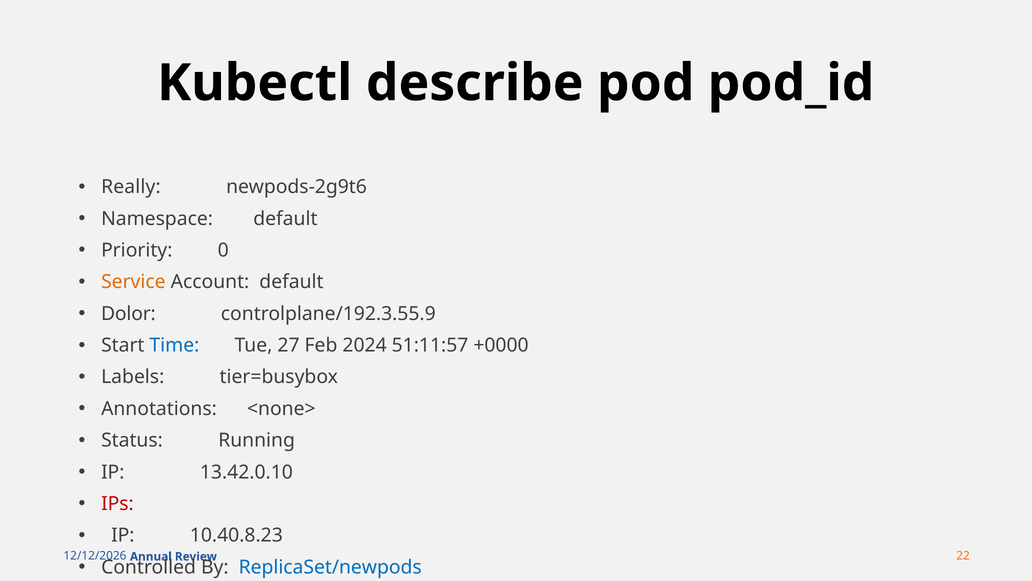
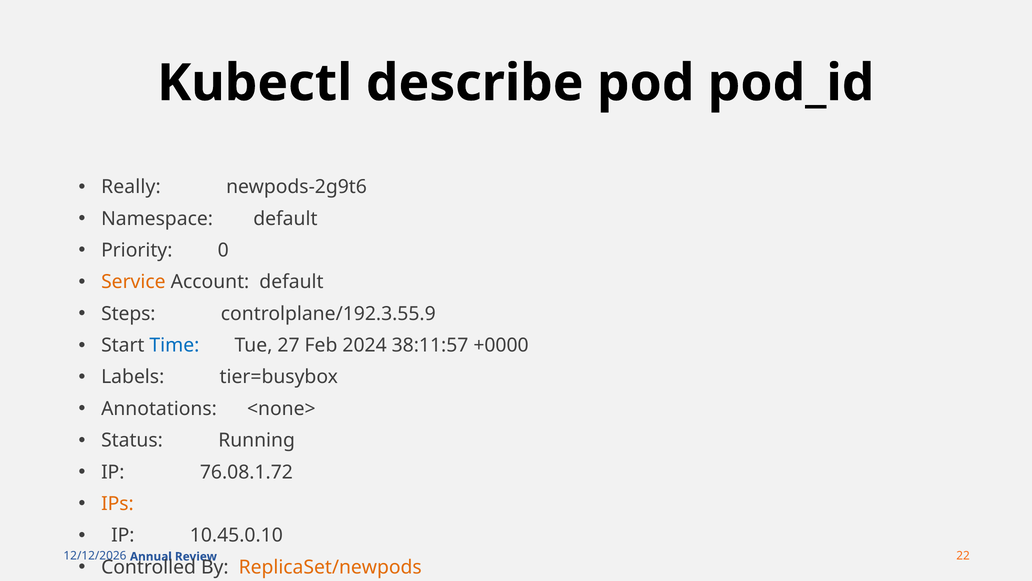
Dolor: Dolor -> Steps
51:11:57: 51:11:57 -> 38:11:57
13.42.0.10: 13.42.0.10 -> 76.08.1.72
IPs colour: red -> orange
10.40.8.23: 10.40.8.23 -> 10.45.0.10
ReplicaSet/newpods colour: blue -> orange
